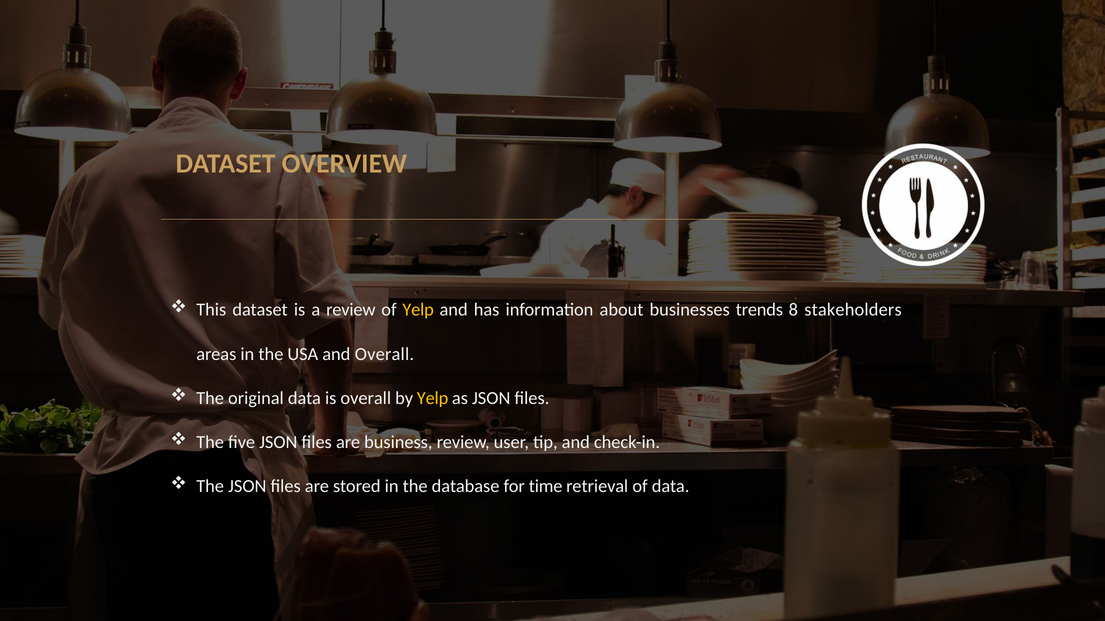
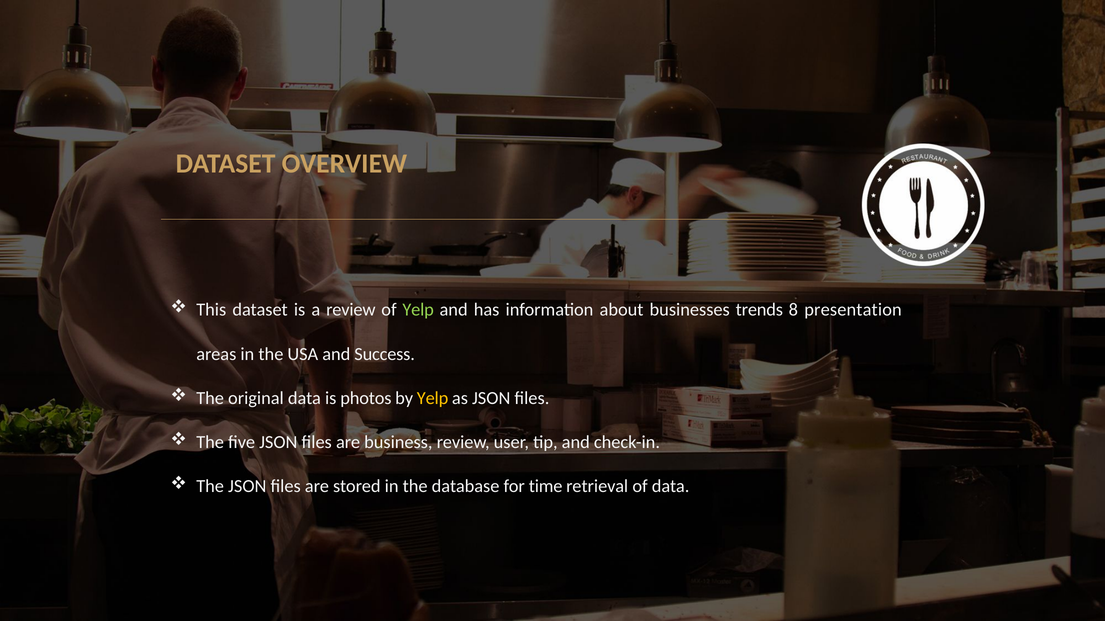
Yelp at (418, 310) colour: yellow -> light green
stakeholders: stakeholders -> presentation
and Overall: Overall -> Success
is overall: overall -> photos
